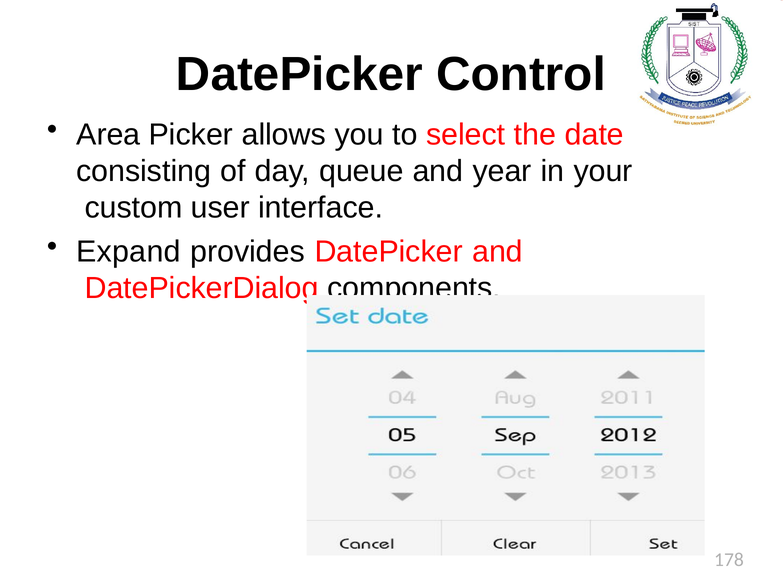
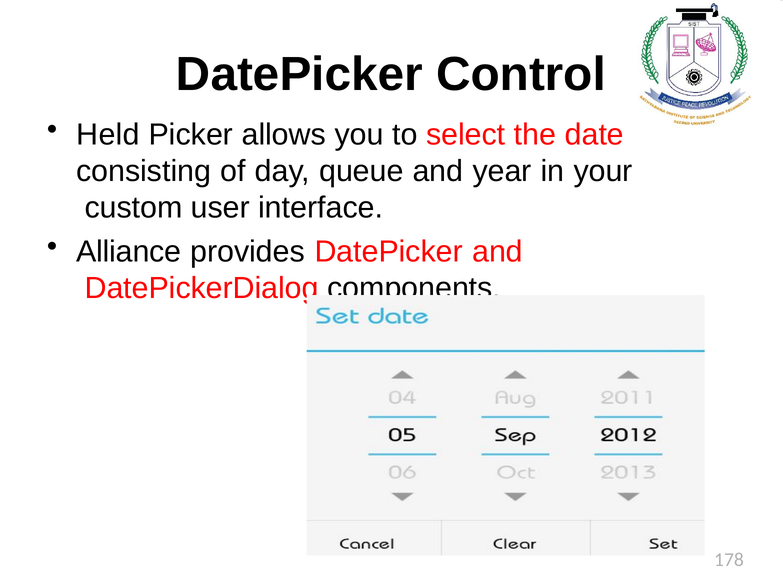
Area: Area -> Held
Expand: Expand -> Alliance
